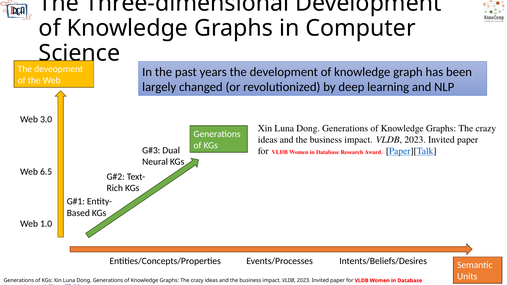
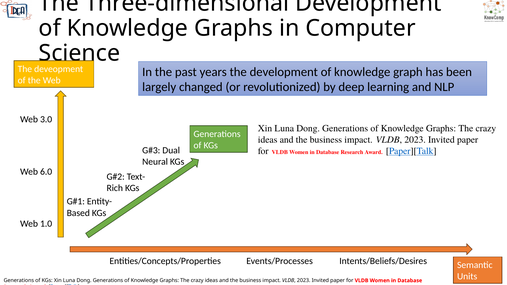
6.5: 6.5 -> 6.0
